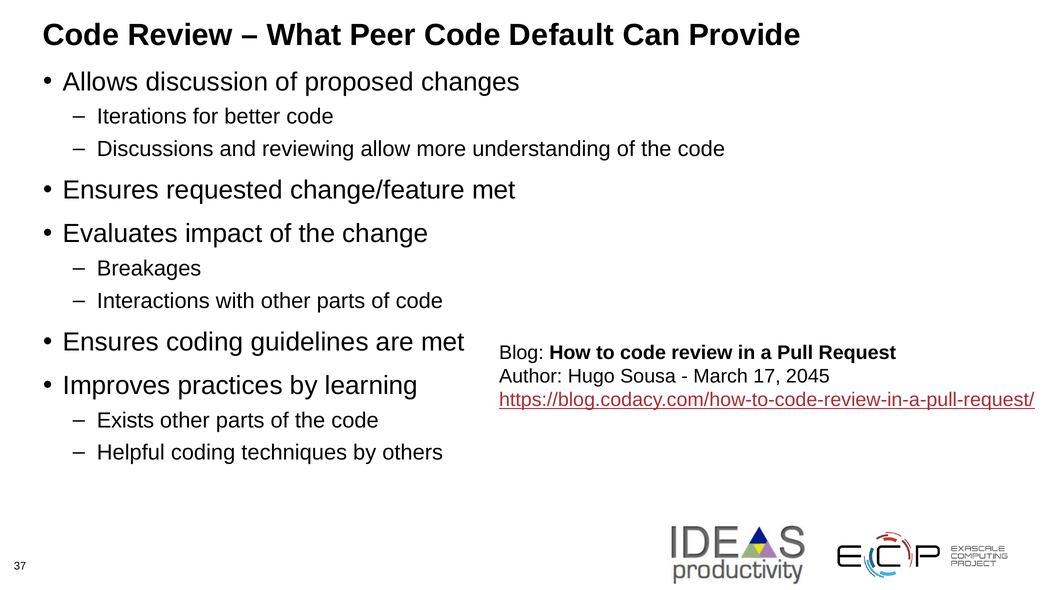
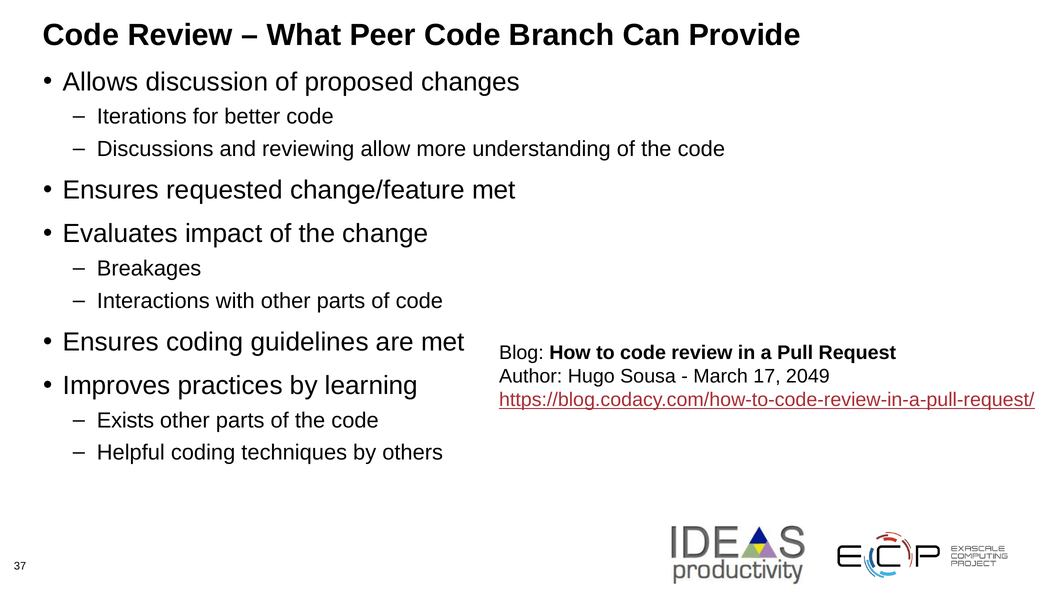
Default: Default -> Branch
2045: 2045 -> 2049
